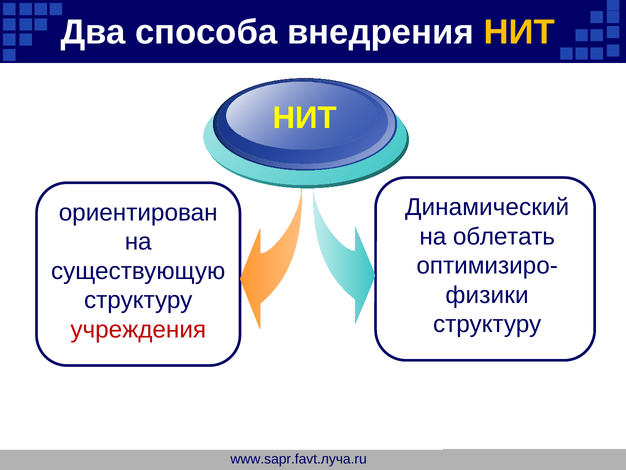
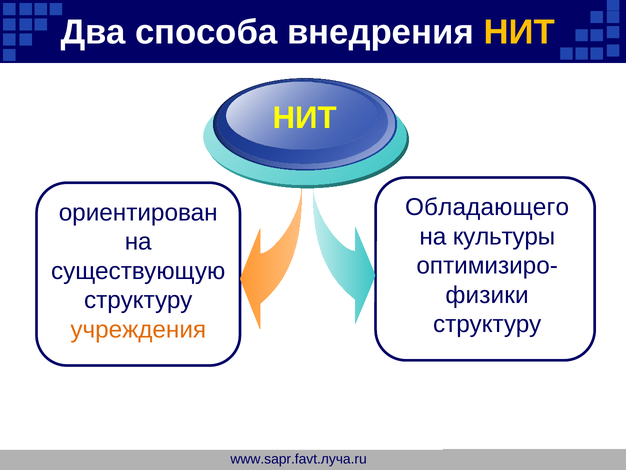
Динамический: Динамический -> Обладающего
облетать: облетать -> культуры
учреждения colour: red -> orange
